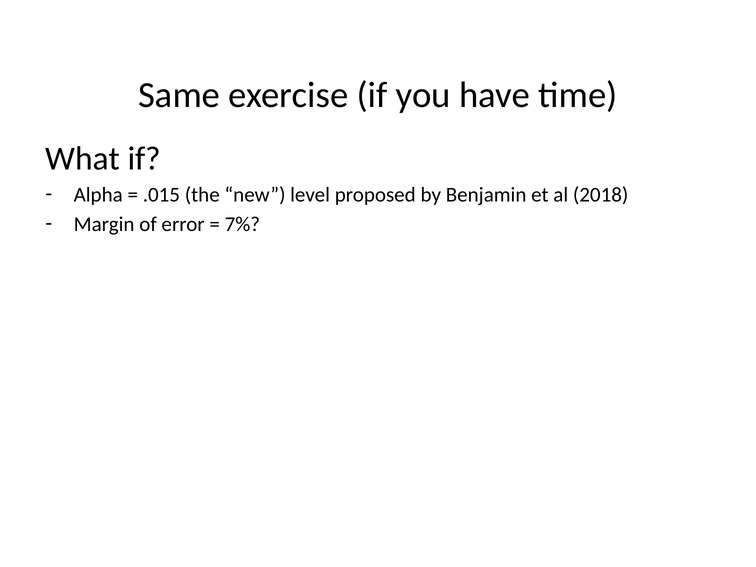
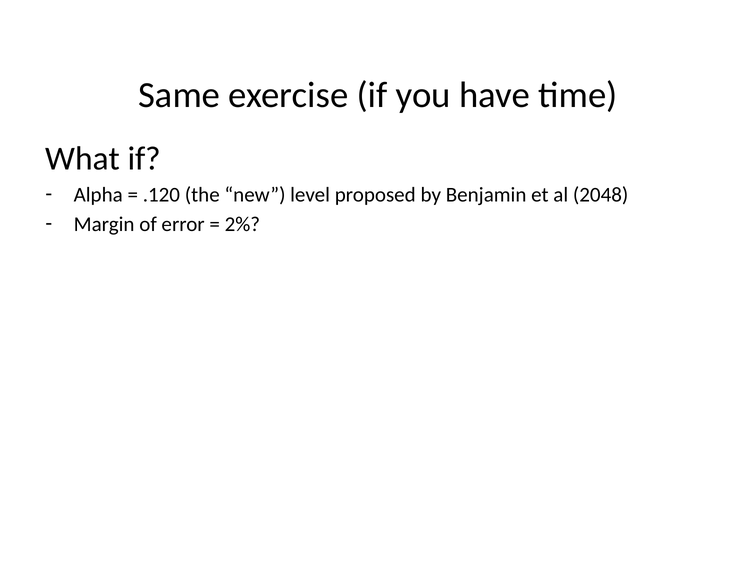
.015: .015 -> .120
2018: 2018 -> 2048
7%: 7% -> 2%
